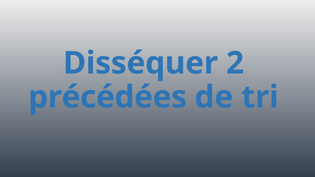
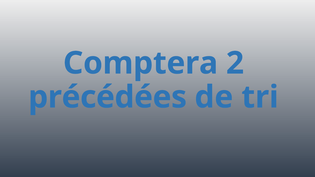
Disséquer: Disséquer -> Comptera
